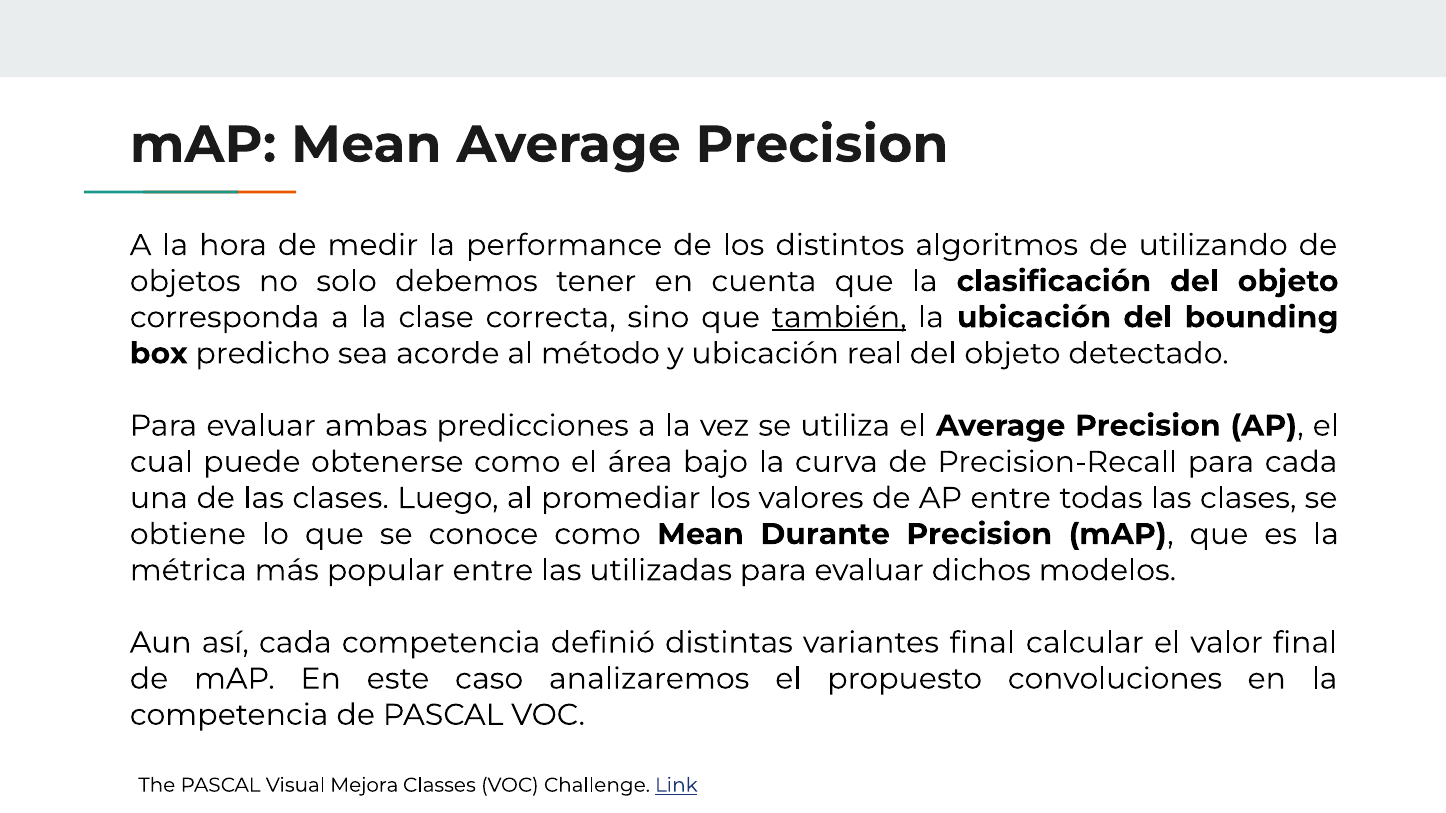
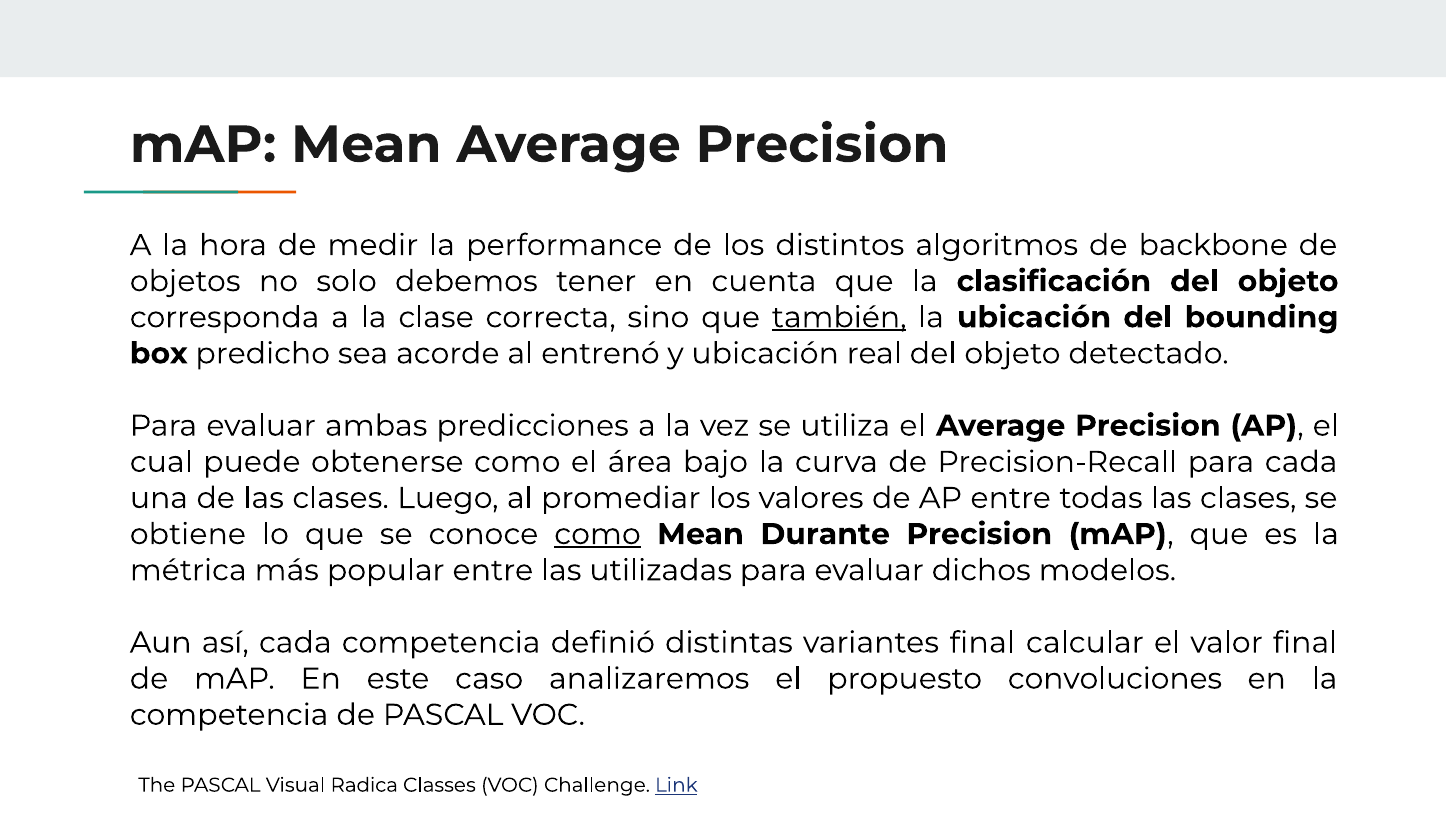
utilizando: utilizando -> backbone
método: método -> entrenó
como at (597, 534) underline: none -> present
Mejora: Mejora -> Radica
